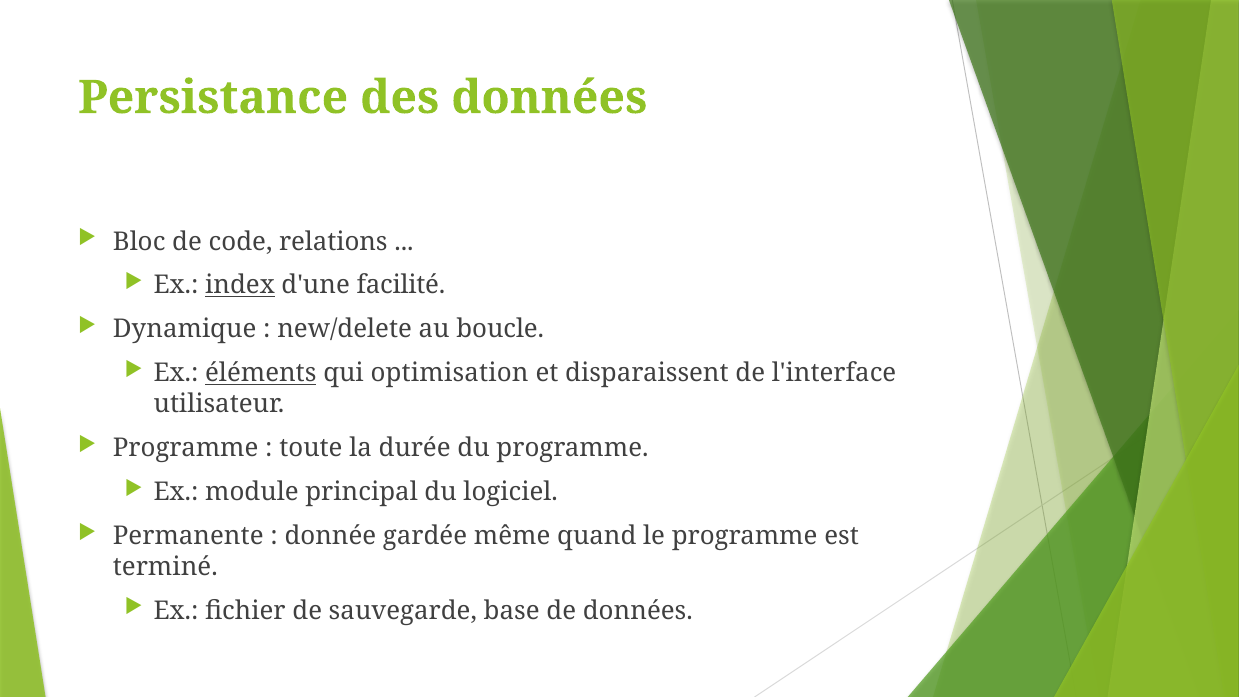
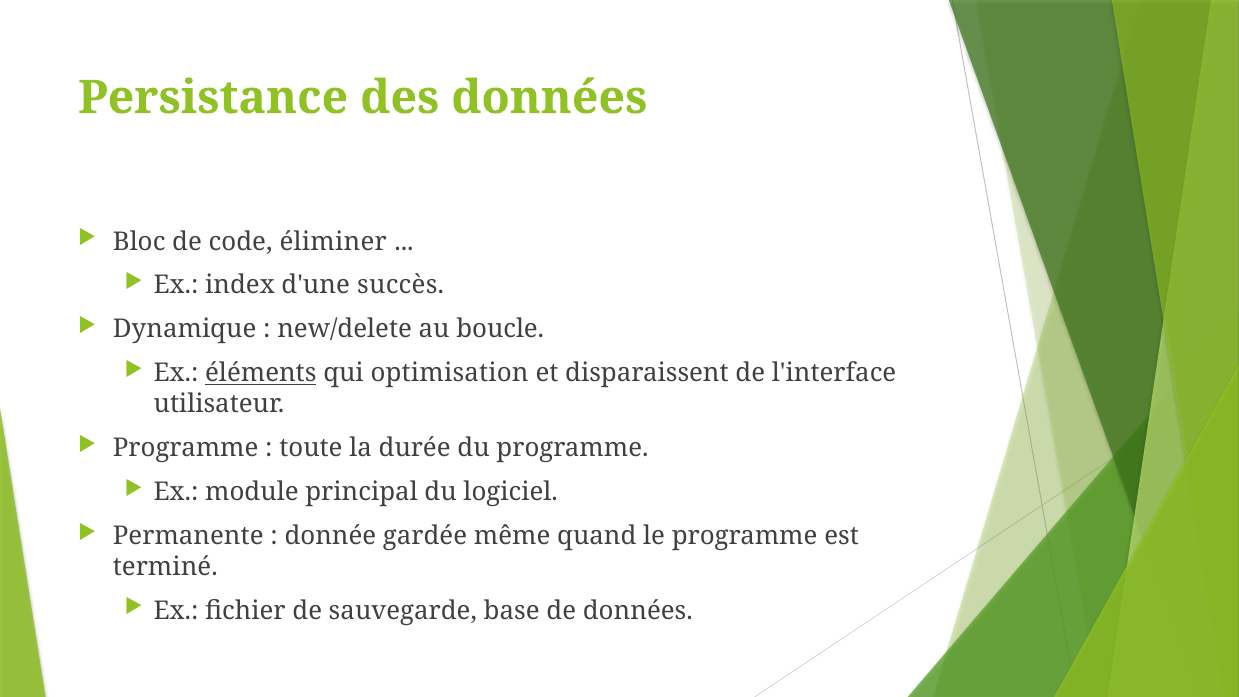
relations: relations -> éliminer
index underline: present -> none
facilité: facilité -> succès
